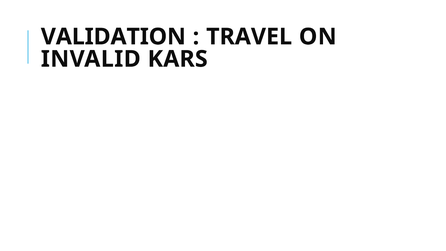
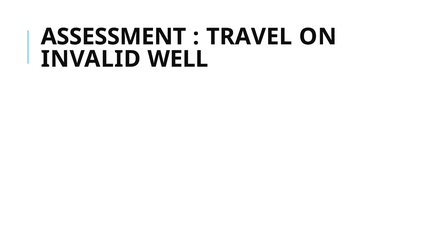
VALIDATION: VALIDATION -> ASSESSMENT
KARS: KARS -> WELL
